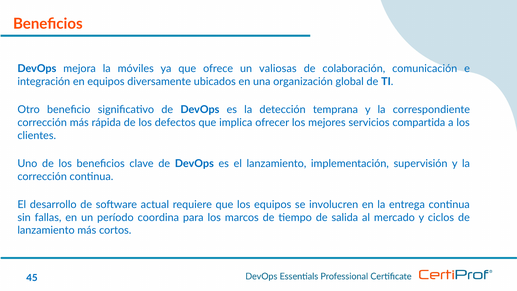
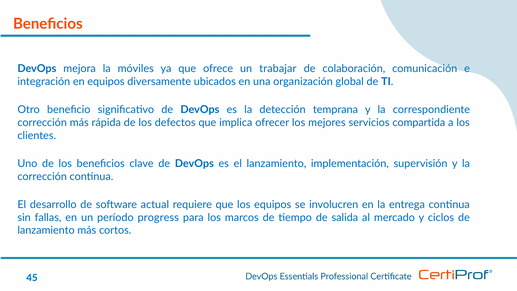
valiosas: valiosas -> trabajar
coordina: coordina -> progress
